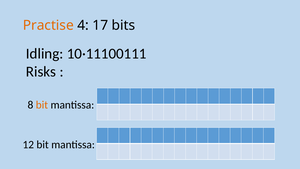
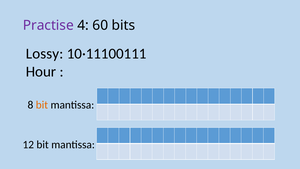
Practise colour: orange -> purple
17: 17 -> 60
Idling: Idling -> Lossy
Risks: Risks -> Hour
